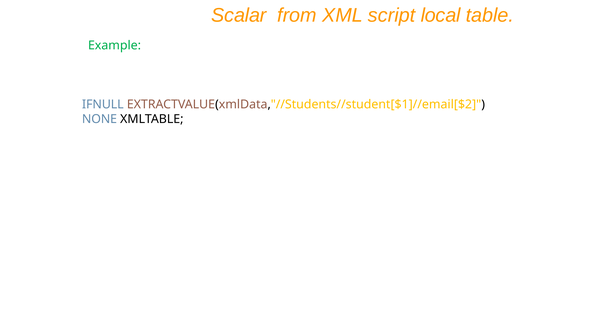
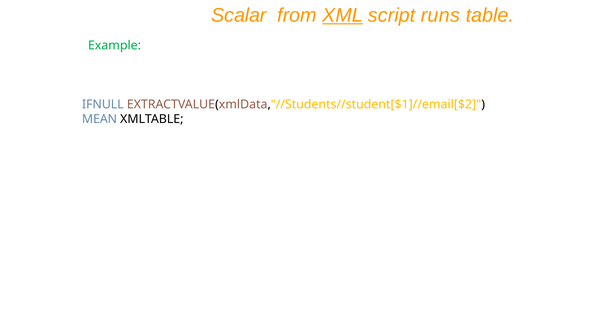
XML underline: none -> present
local: local -> runs
NONE: NONE -> MEAN
